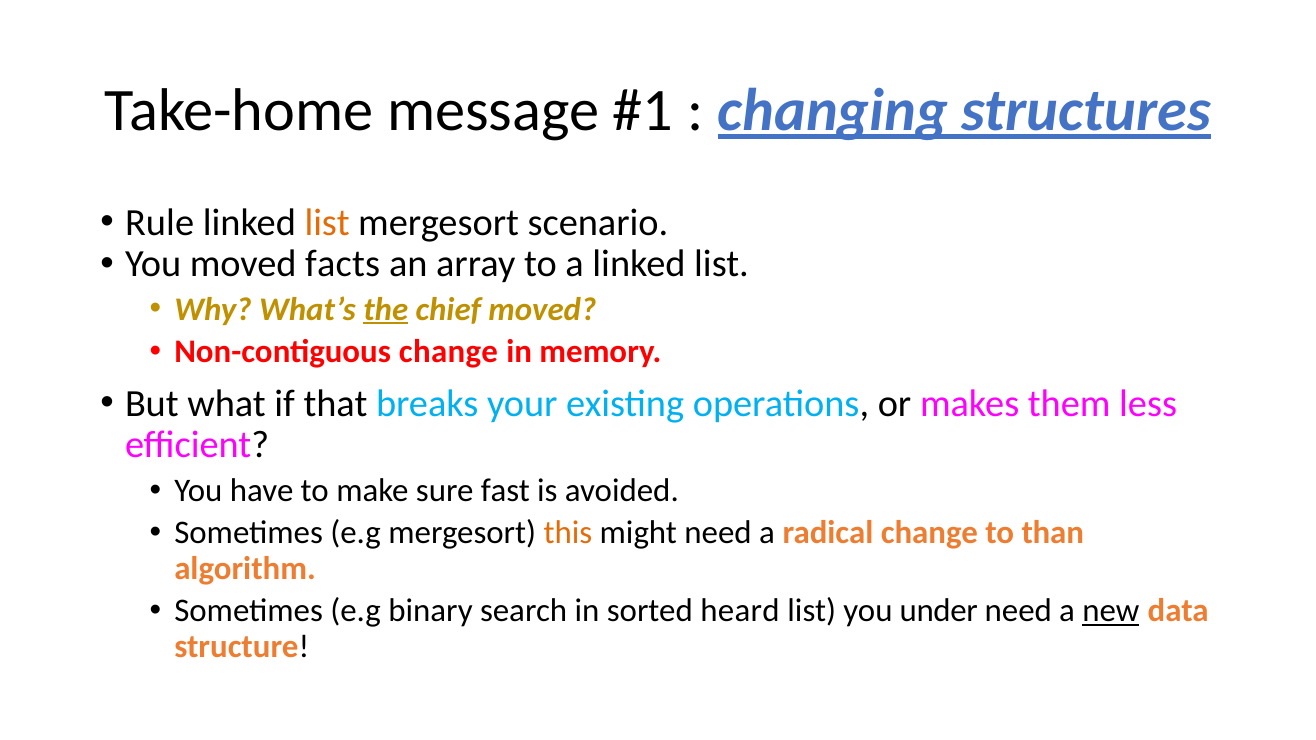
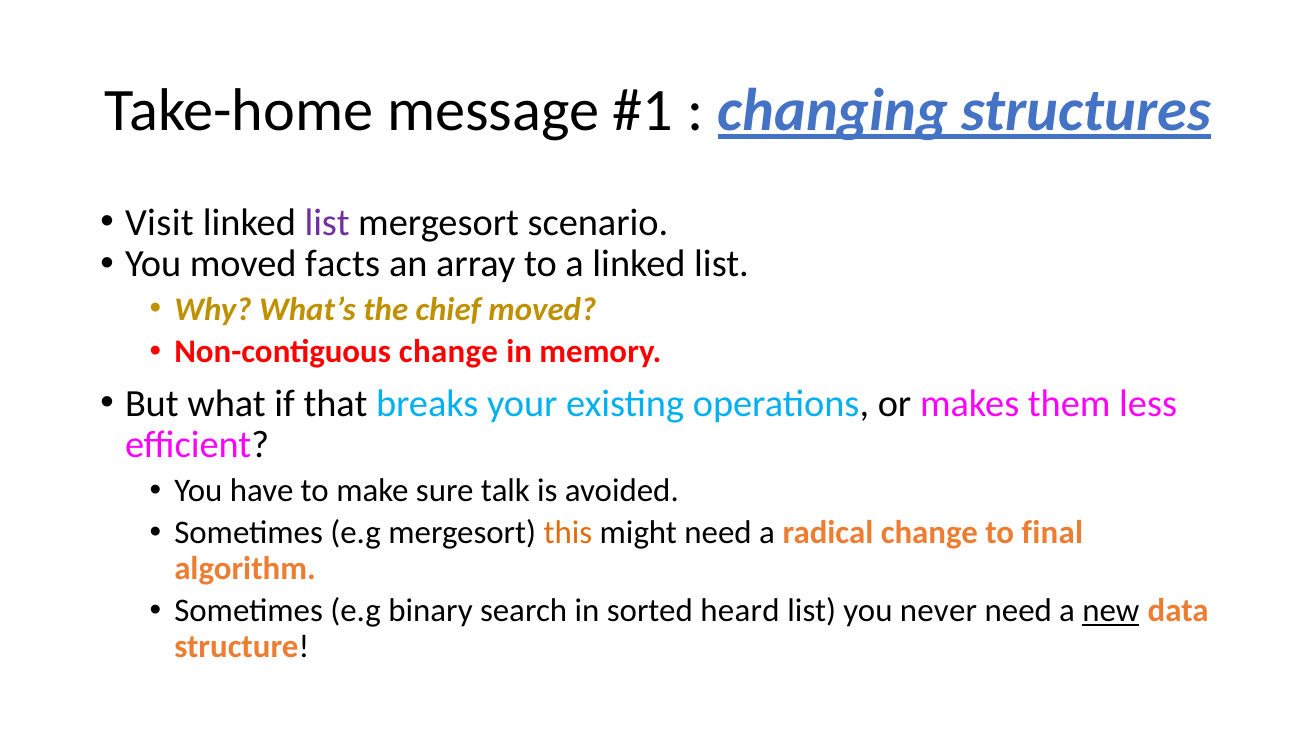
Rule: Rule -> Visit
list at (327, 222) colour: orange -> purple
the underline: present -> none
fast: fast -> talk
than: than -> final
under: under -> never
